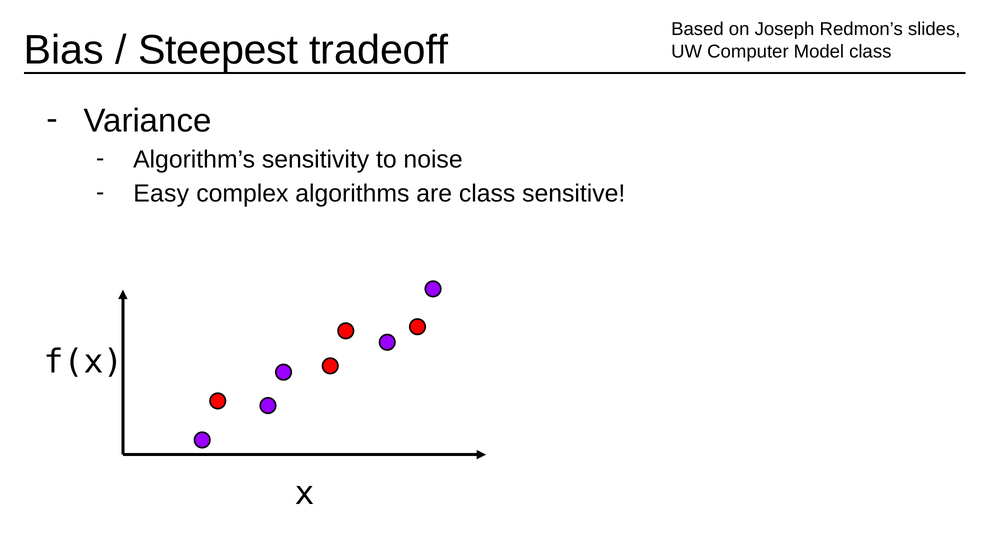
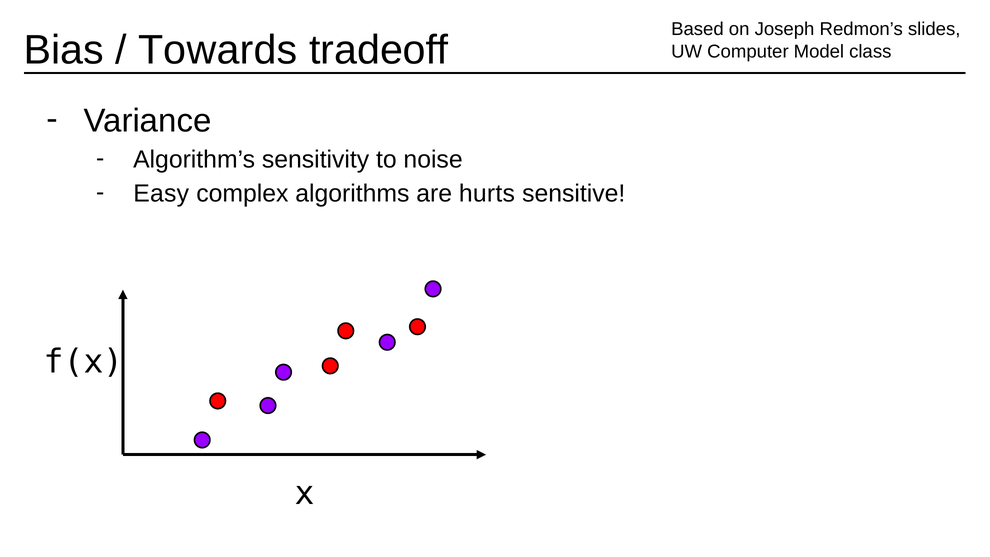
Steepest: Steepest -> Towards
are class: class -> hurts
